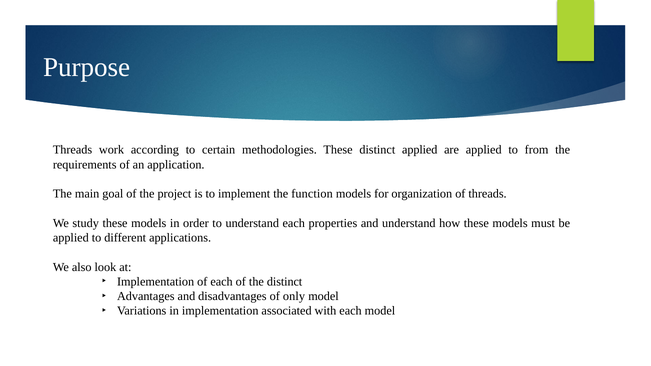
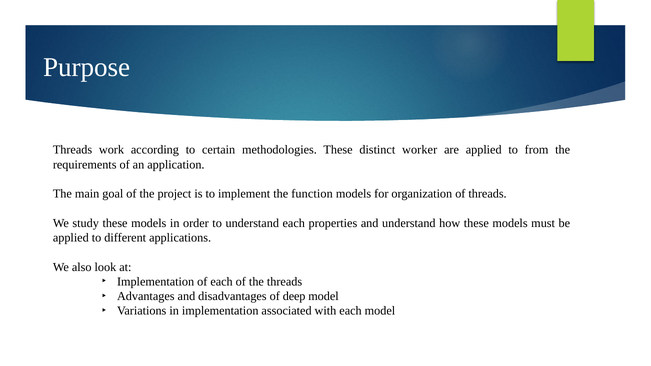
distinct applied: applied -> worker
the distinct: distinct -> threads
only: only -> deep
